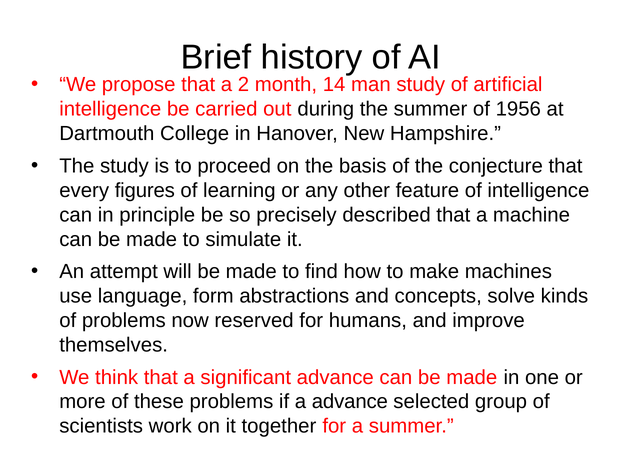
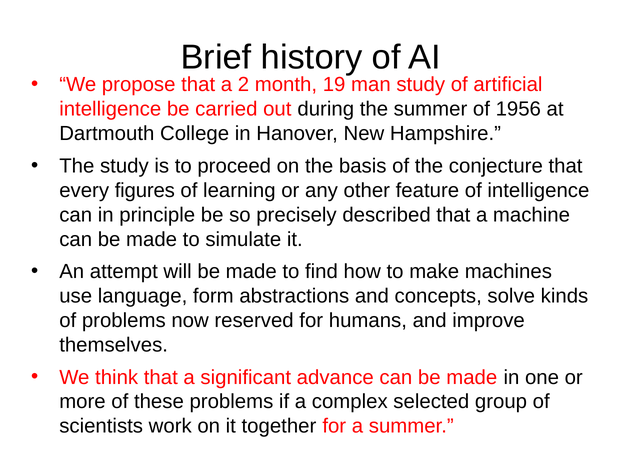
14: 14 -> 19
a advance: advance -> complex
